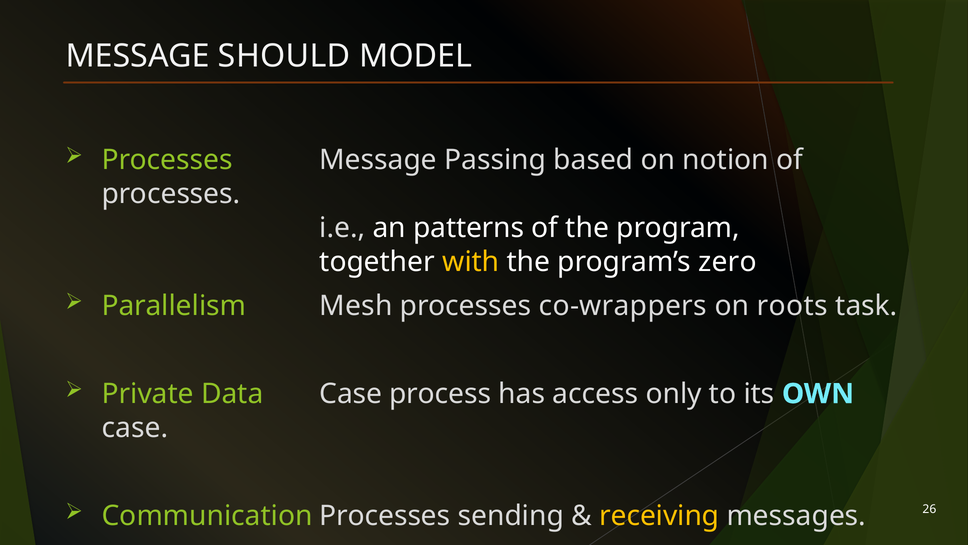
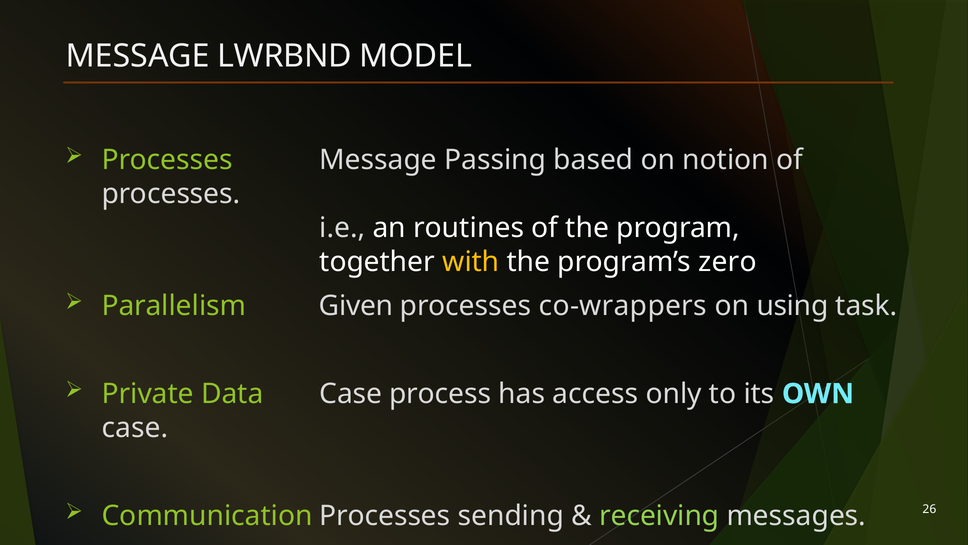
SHOULD: SHOULD -> LWRBND
patterns: patterns -> routines
Mesh: Mesh -> Given
roots: roots -> using
receiving colour: yellow -> light green
